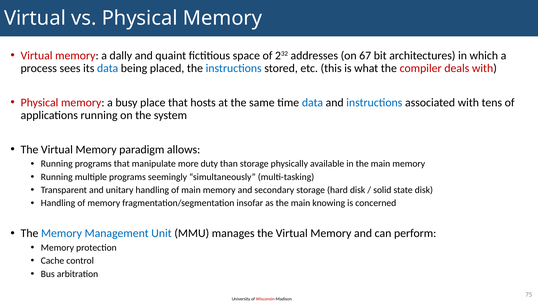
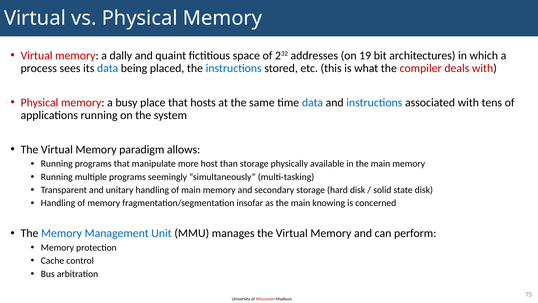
67: 67 -> 19
duty: duty -> host
